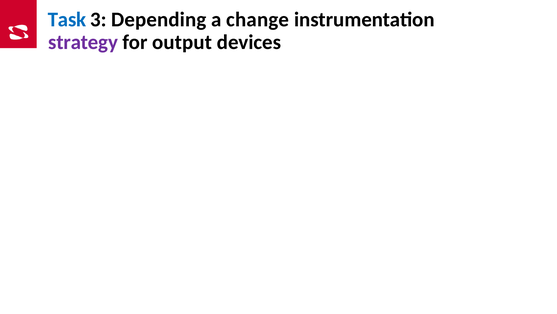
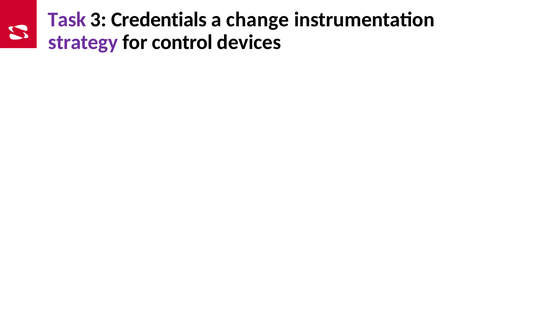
Task colour: blue -> purple
Depending: Depending -> Credentials
output: output -> control
